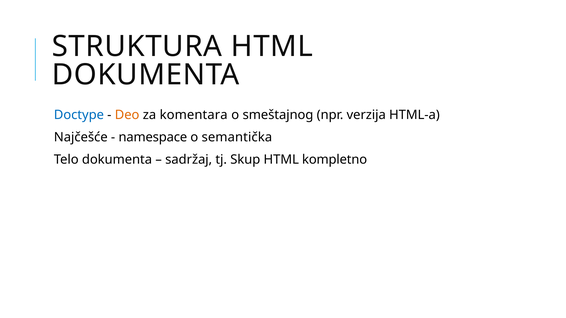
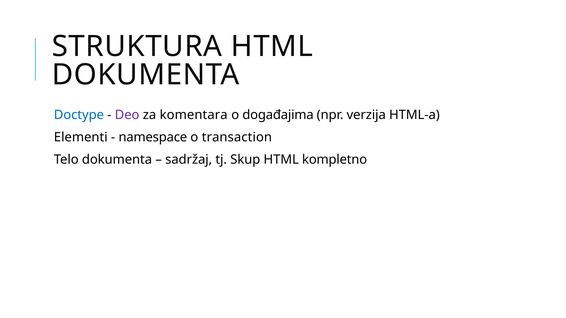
Deo colour: orange -> purple
smeštajnog: smeštajnog -> događajima
Najčešće: Najčešće -> Elementi
semantička: semantička -> transaction
